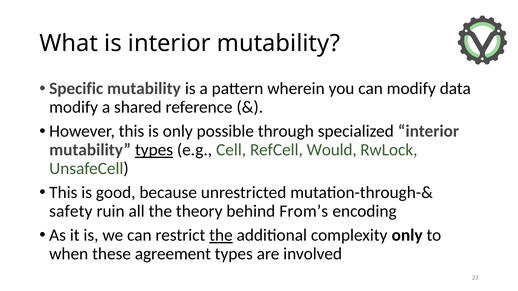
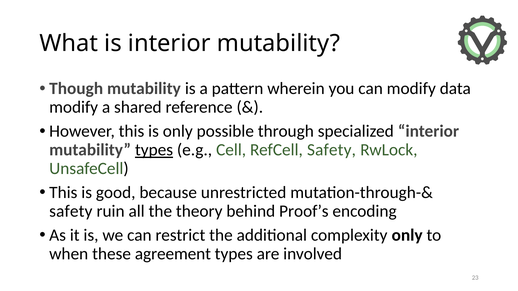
Specific: Specific -> Though
RefCell Would: Would -> Safety
From’s: From’s -> Proof’s
the at (221, 236) underline: present -> none
